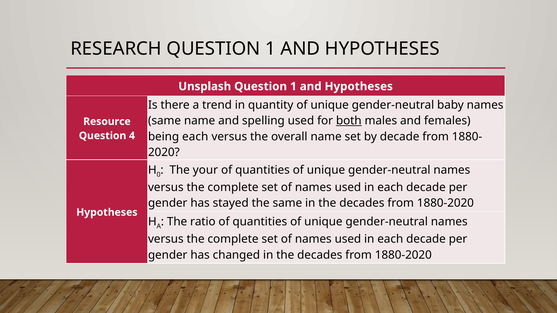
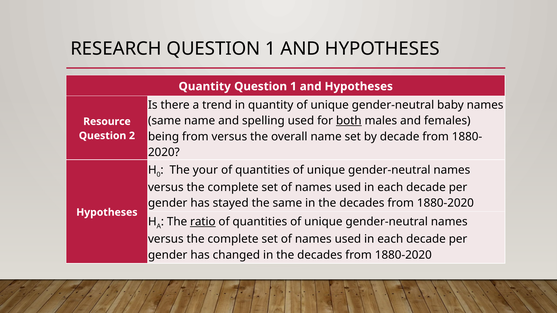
Unsplash at (205, 86): Unsplash -> Quantity
being each: each -> from
4: 4 -> 2
ratio underline: none -> present
